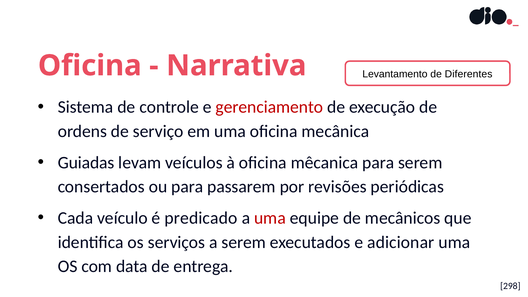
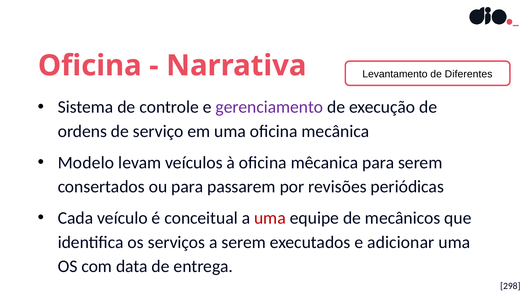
gerenciamento colour: red -> purple
Guiadas: Guiadas -> Modelo
predicado: predicado -> conceitual
